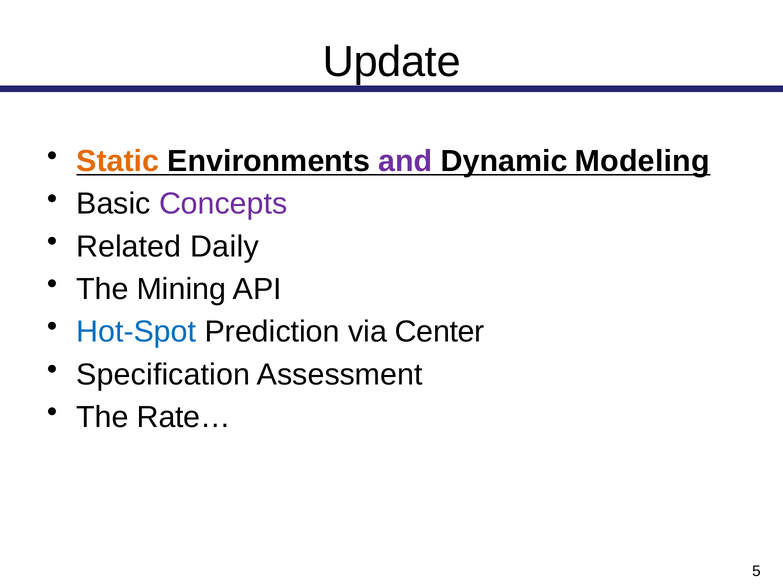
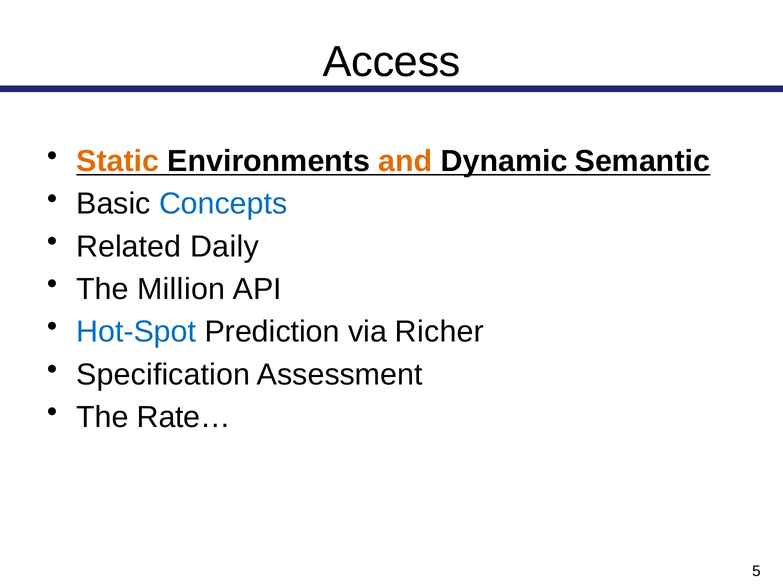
Update: Update -> Access
and colour: purple -> orange
Modeling: Modeling -> Semantic
Concepts colour: purple -> blue
Mining: Mining -> Million
Center: Center -> Richer
